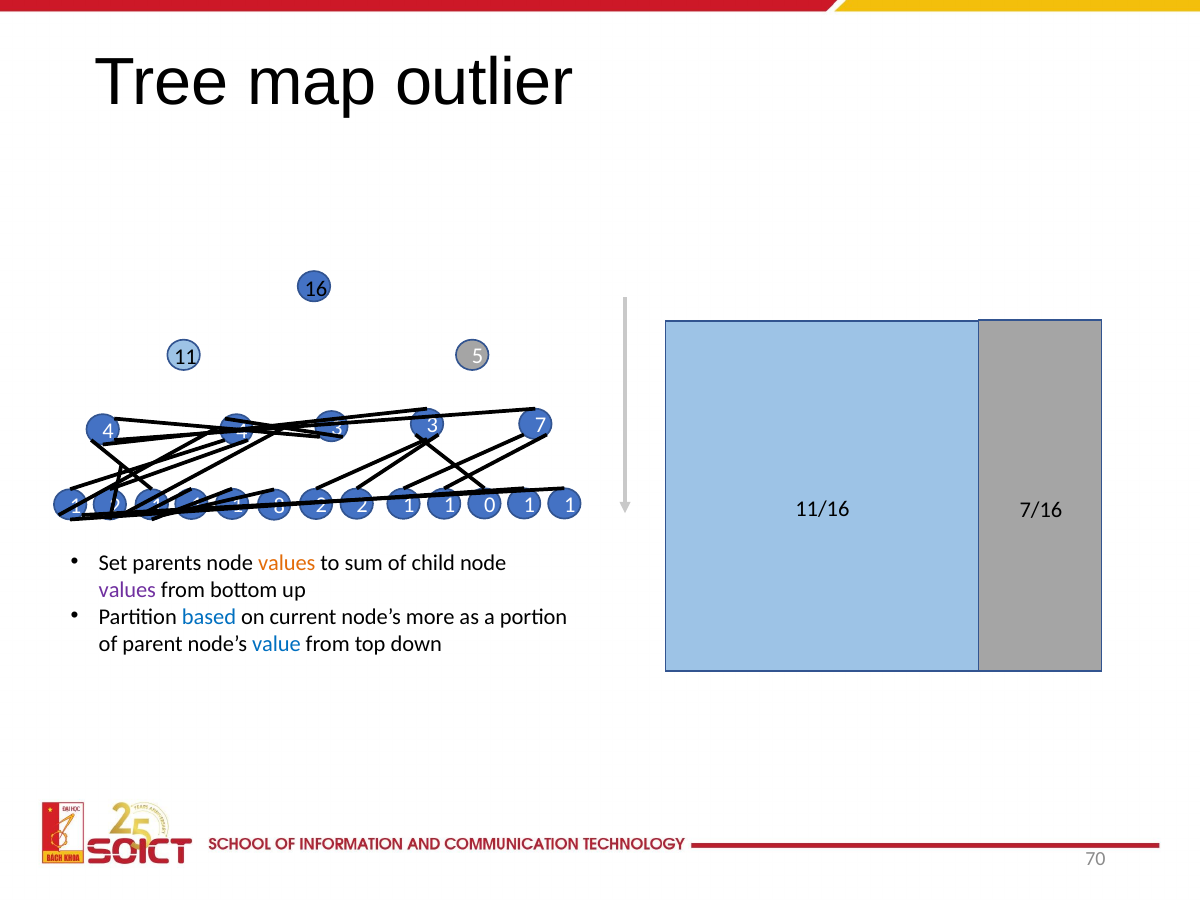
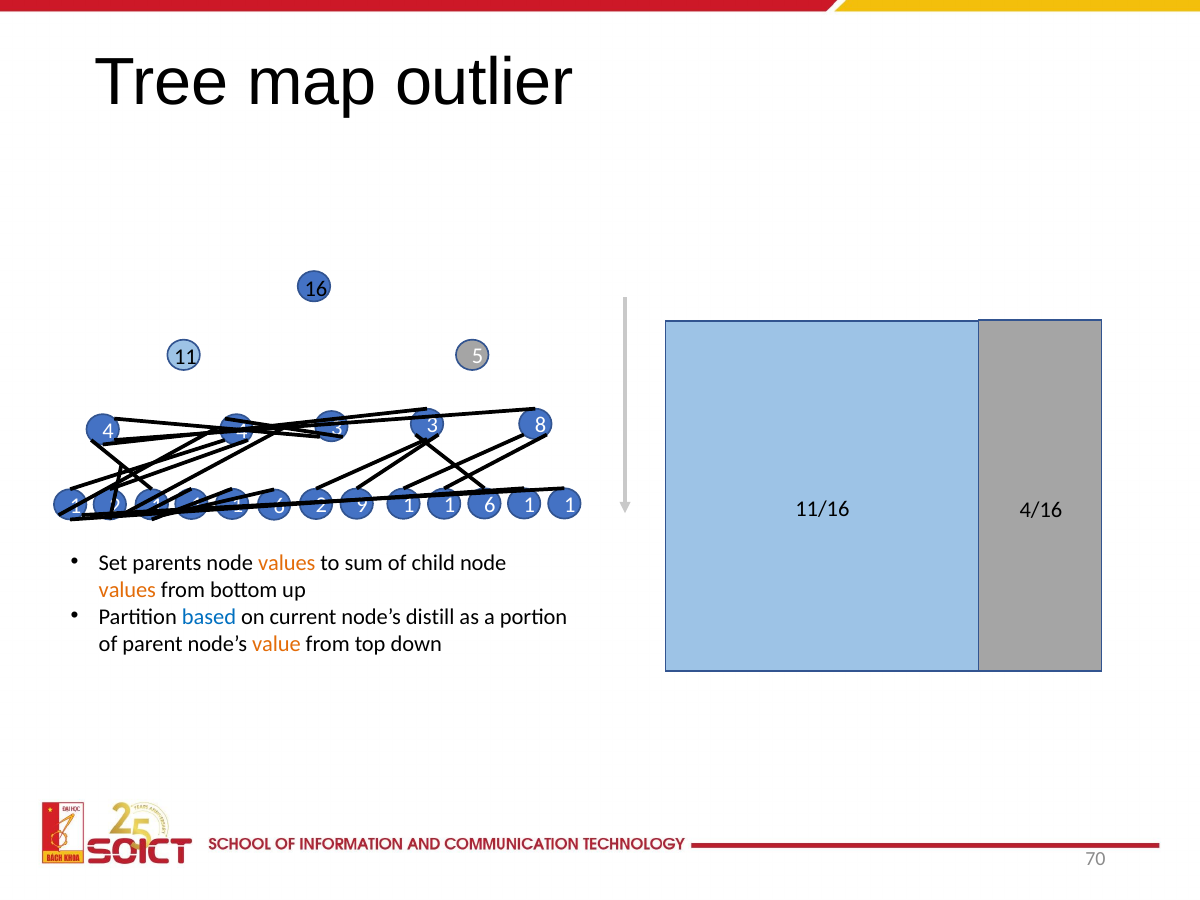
7: 7 -> 8
2 at (362, 505): 2 -> 9
2 0: 0 -> 6
1 8: 8 -> 6
7/16: 7/16 -> 4/16
values at (127, 590) colour: purple -> orange
more: more -> distill
value colour: blue -> orange
